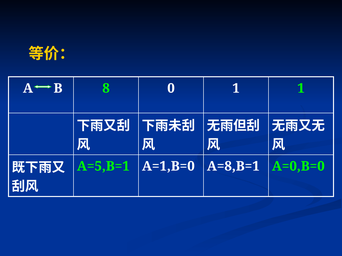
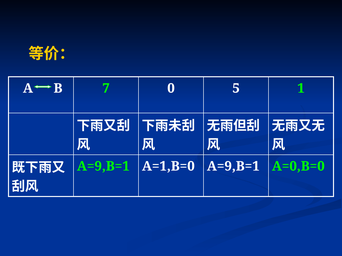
8: 8 -> 7
0 1: 1 -> 5
A=5,B=1 at (103, 167): A=5,B=1 -> A=9,B=1
A=1,B=0 A=8,B=1: A=8,B=1 -> A=9,B=1
